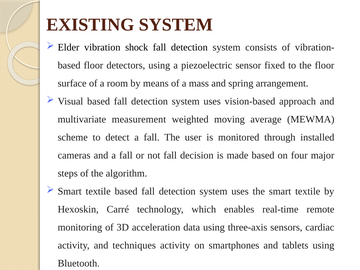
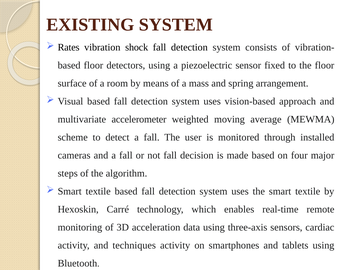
Elder: Elder -> Rates
measurement: measurement -> accelerometer
